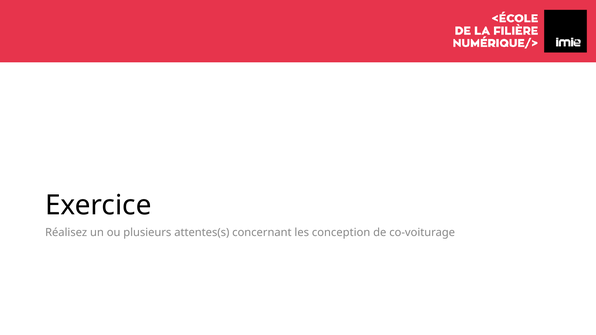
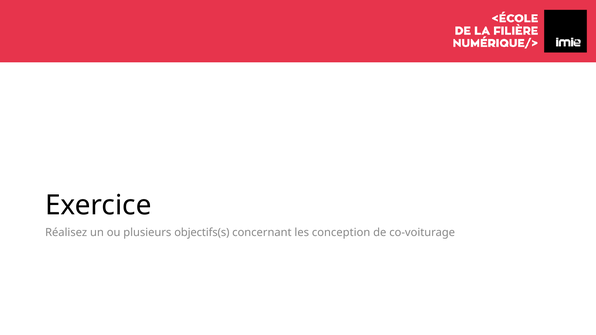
attentes(s: attentes(s -> objectifs(s
